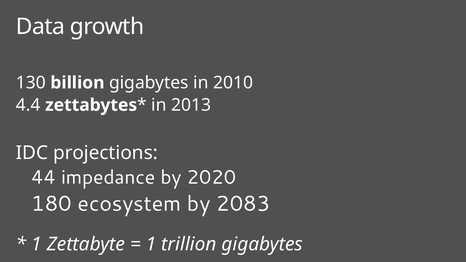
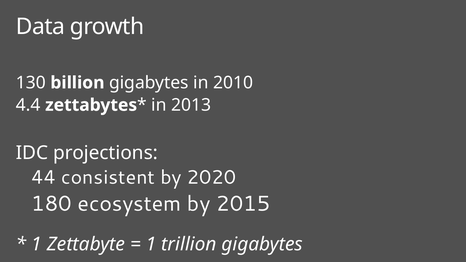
impedance: impedance -> consistent
2083: 2083 -> 2015
